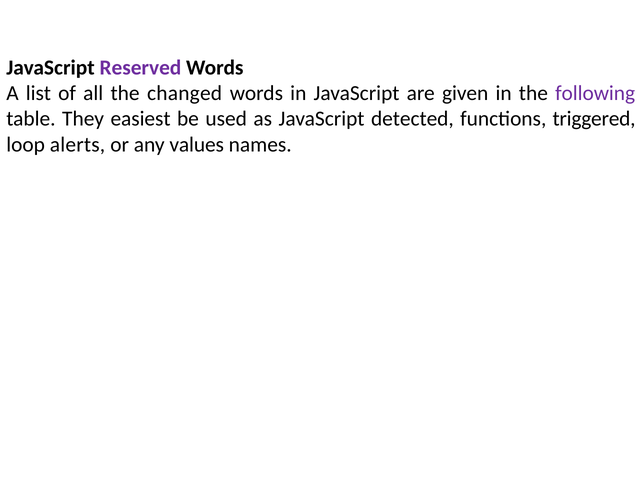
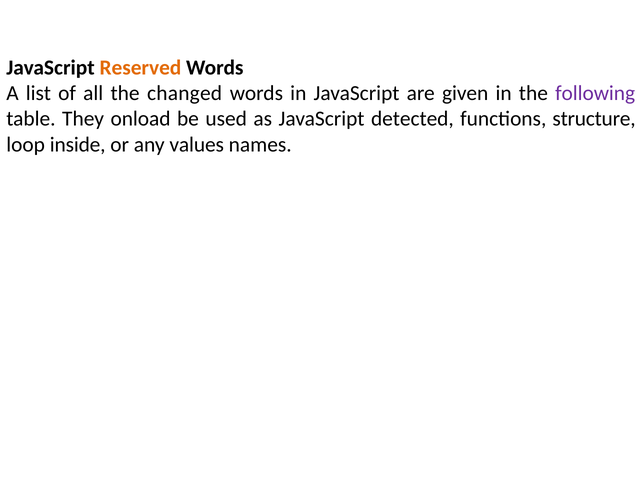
Reserved colour: purple -> orange
easiest: easiest -> onload
triggered: triggered -> structure
alerts: alerts -> inside
